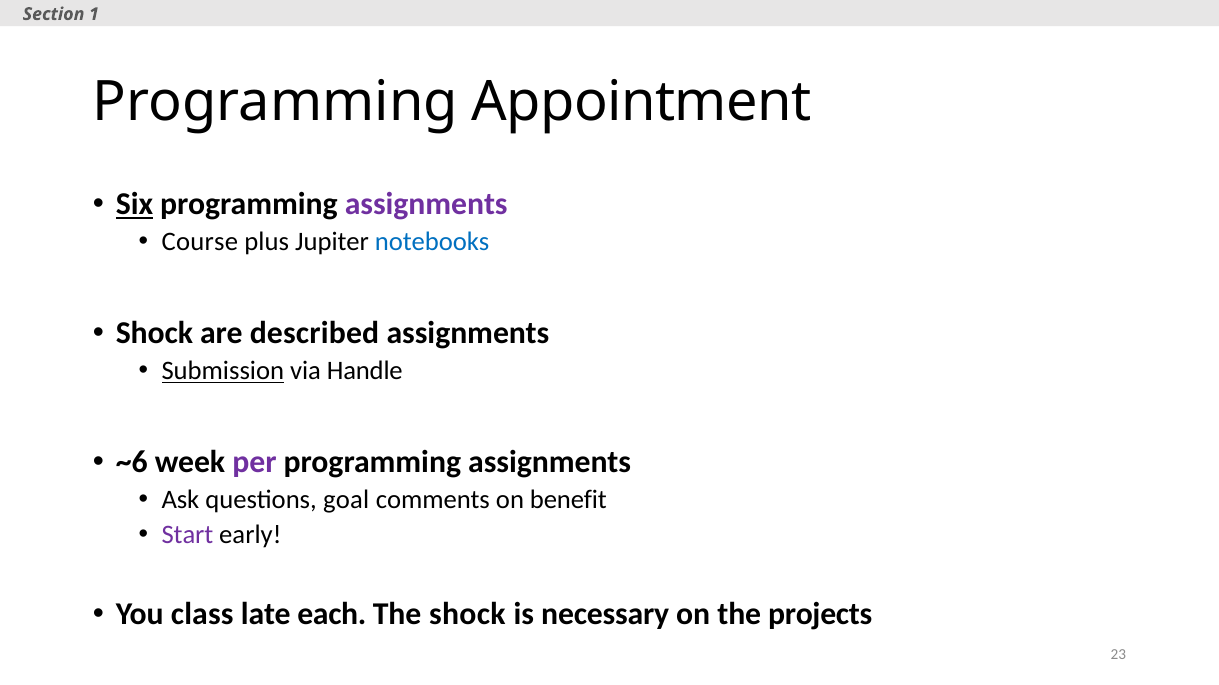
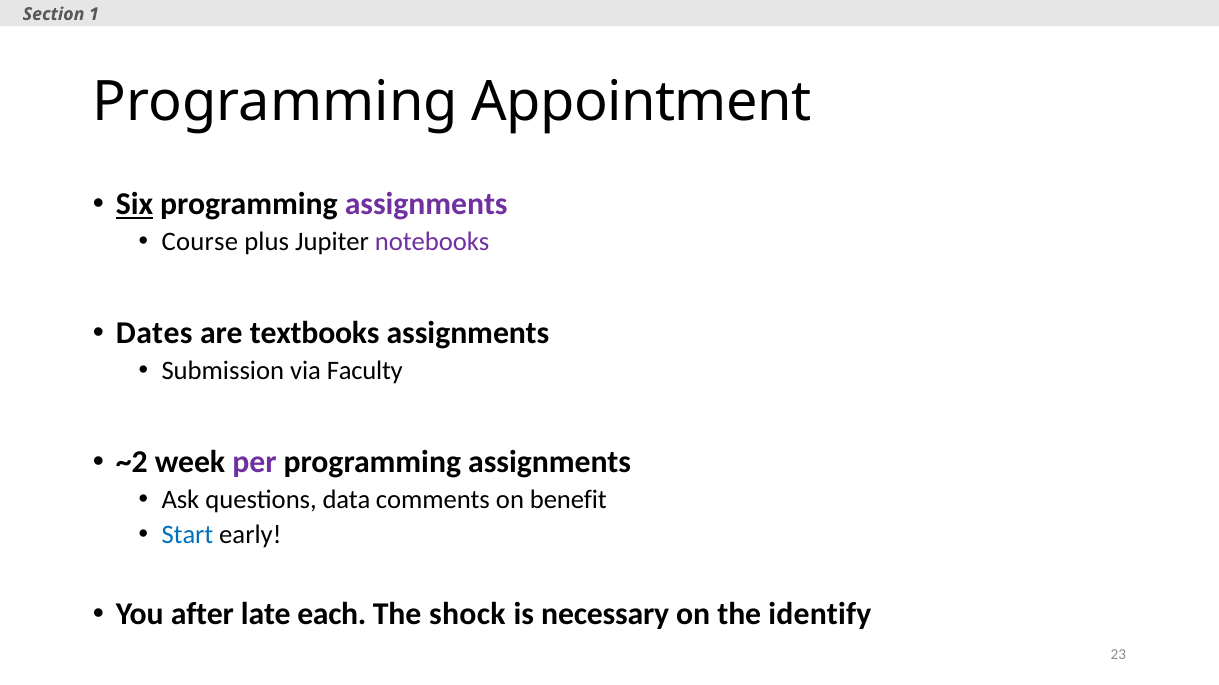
notebooks colour: blue -> purple
Shock at (154, 333): Shock -> Dates
described: described -> textbooks
Submission underline: present -> none
Handle: Handle -> Faculty
~6: ~6 -> ~2
goal: goal -> data
Start colour: purple -> blue
class: class -> after
projects: projects -> identify
